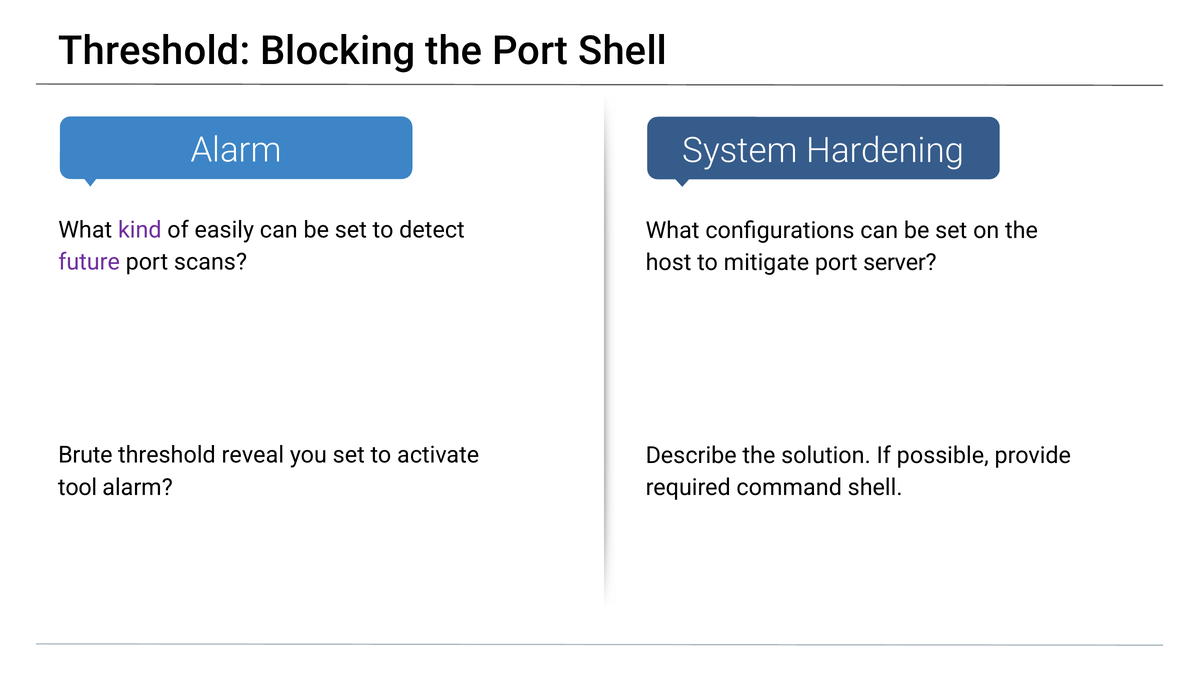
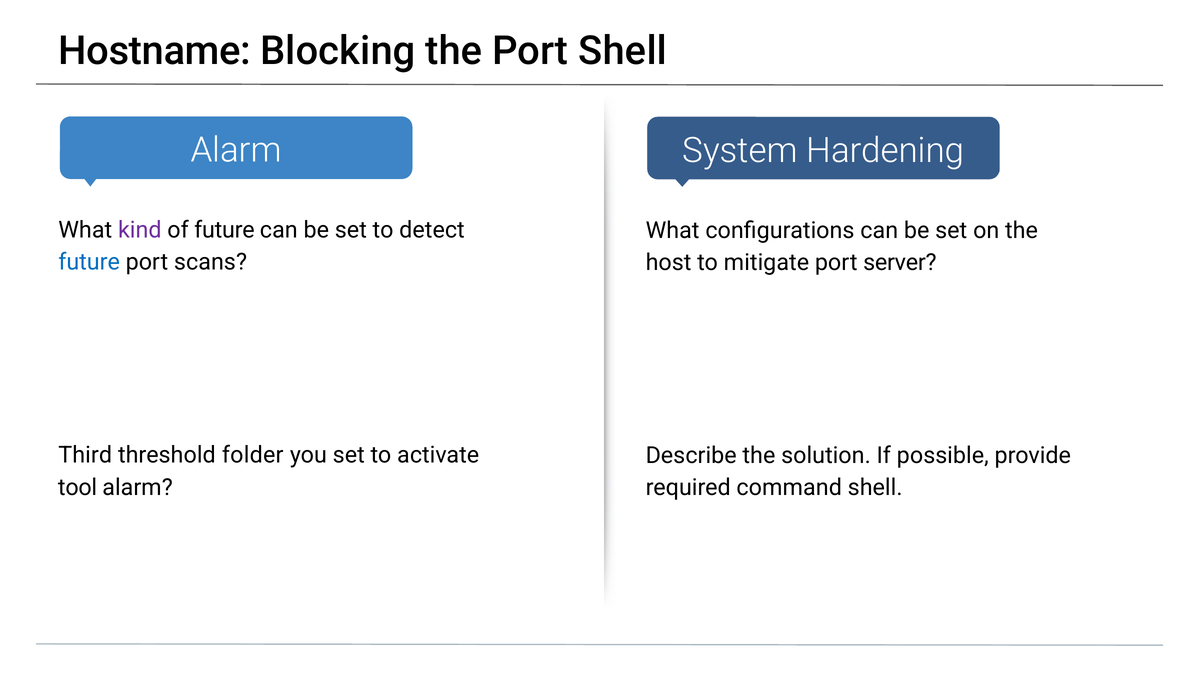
Threshold at (154, 51): Threshold -> Hostname
of easily: easily -> future
future at (89, 262) colour: purple -> blue
Brute: Brute -> Third
reveal: reveal -> folder
